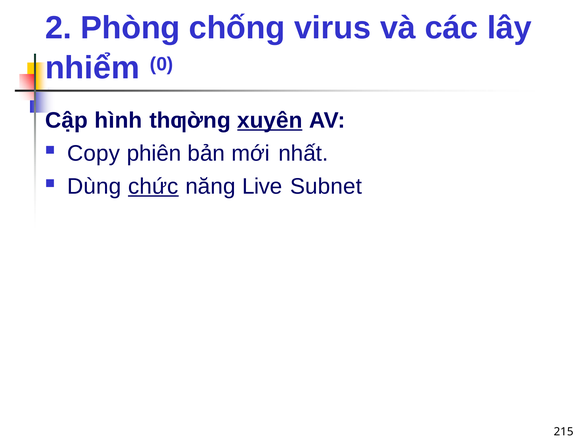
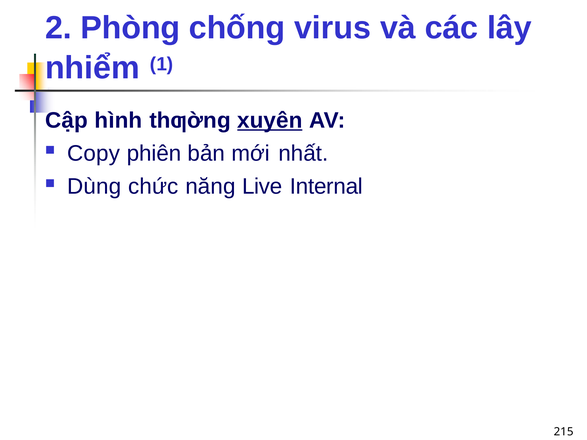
0: 0 -> 1
chức underline: present -> none
Subnet: Subnet -> Internal
